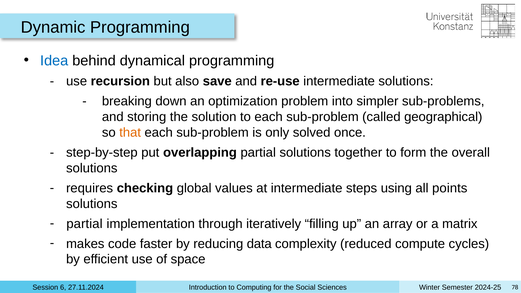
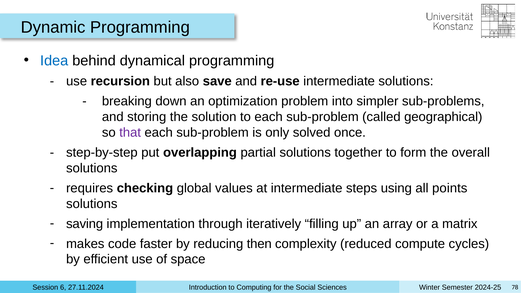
that colour: orange -> purple
partial at (84, 224): partial -> saving
data: data -> then
